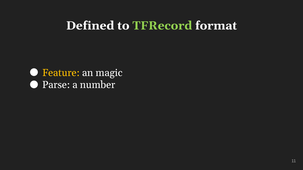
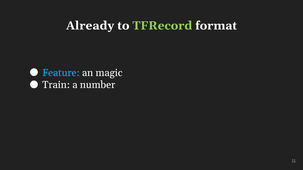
Defined: Defined -> Already
Feature colour: yellow -> light blue
Parse: Parse -> Train
